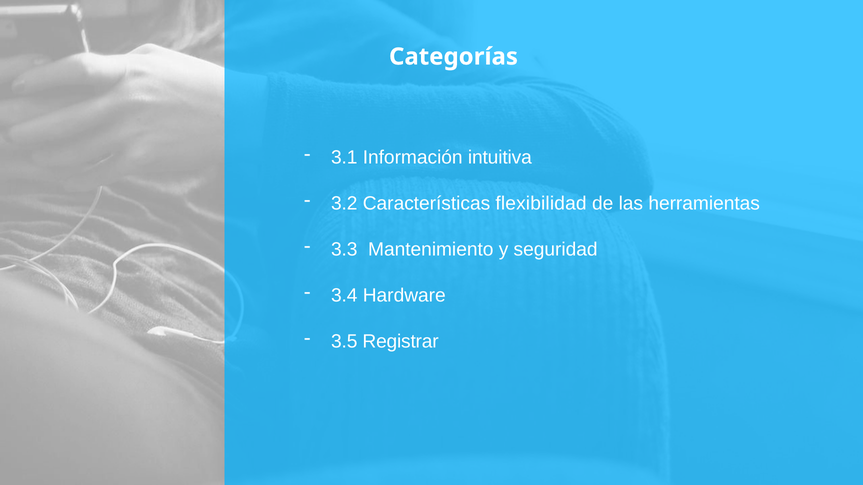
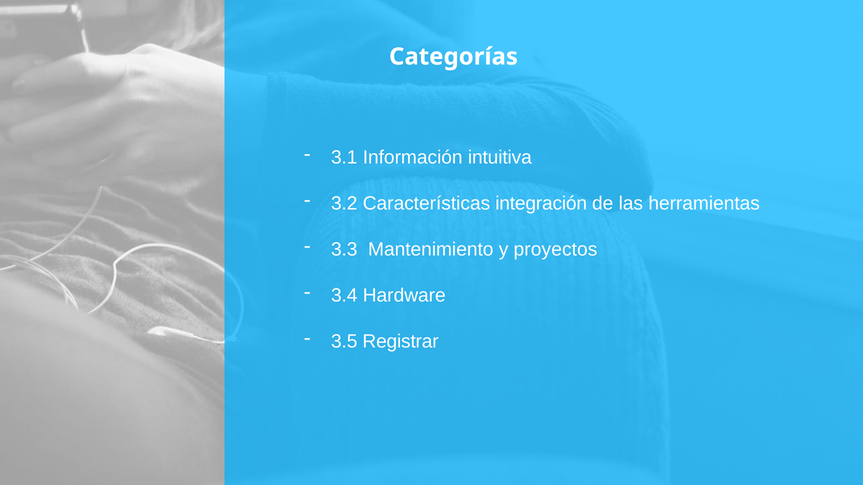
flexibilidad: flexibilidad -> integración
seguridad: seguridad -> proyectos
